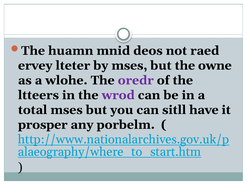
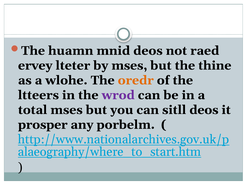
owne: owne -> thine
oredr colour: purple -> orange
sitll have: have -> deos
